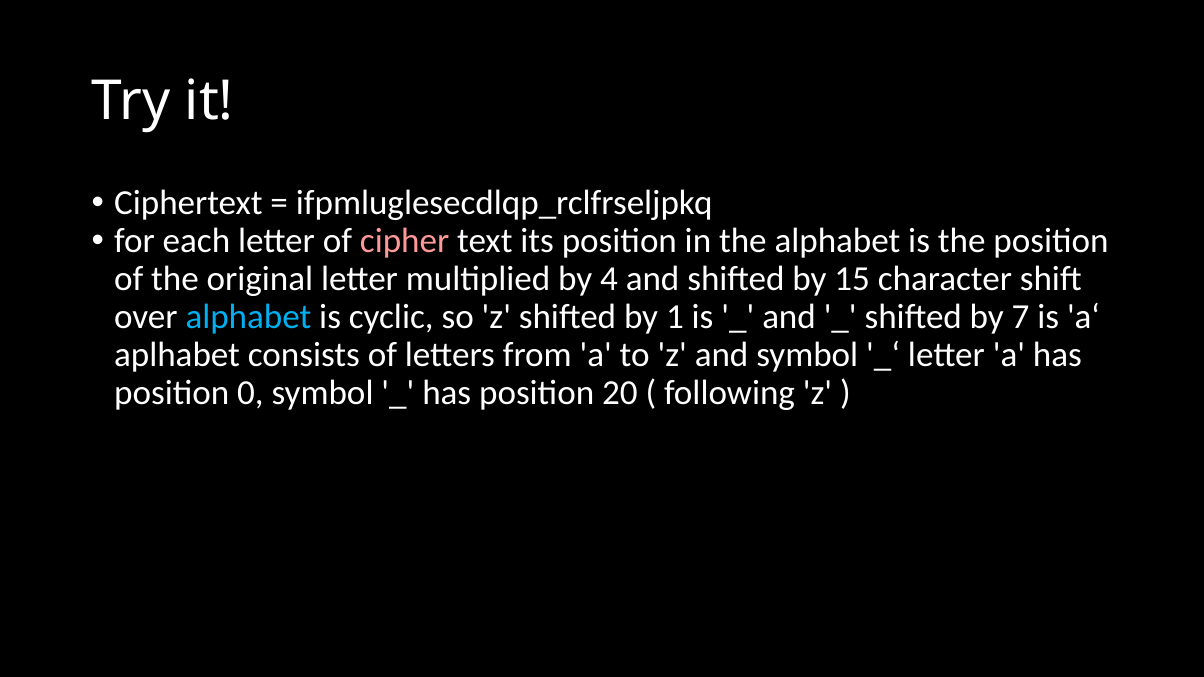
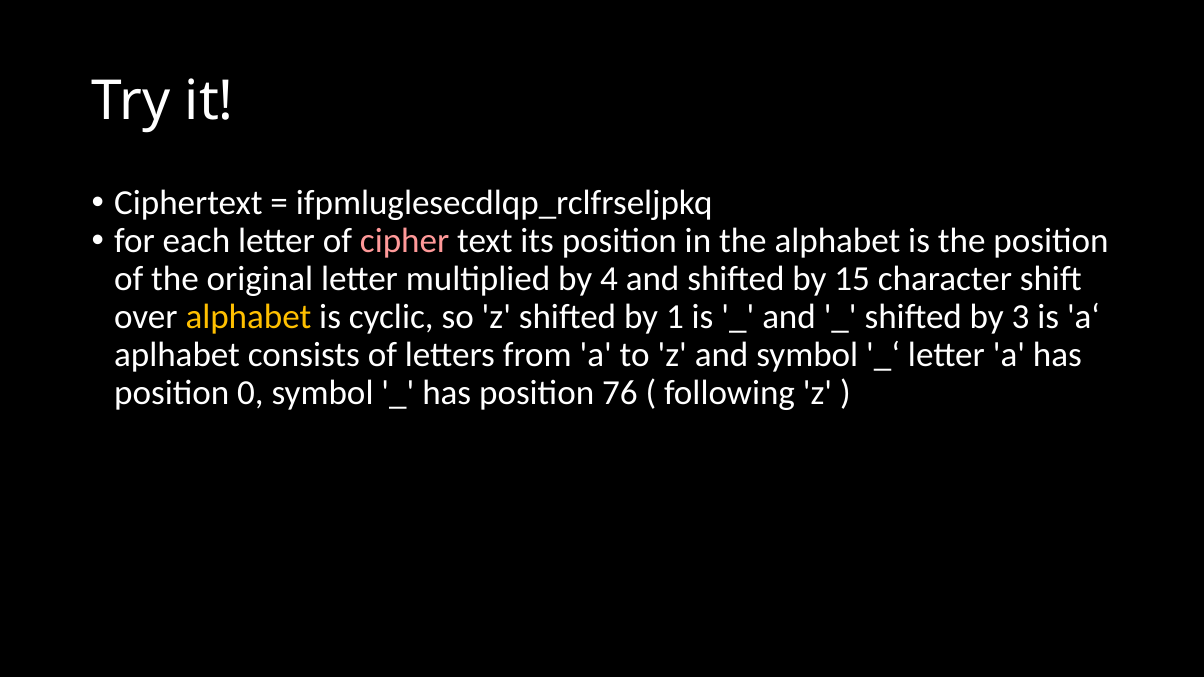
alphabet at (248, 317) colour: light blue -> yellow
7: 7 -> 3
20: 20 -> 76
